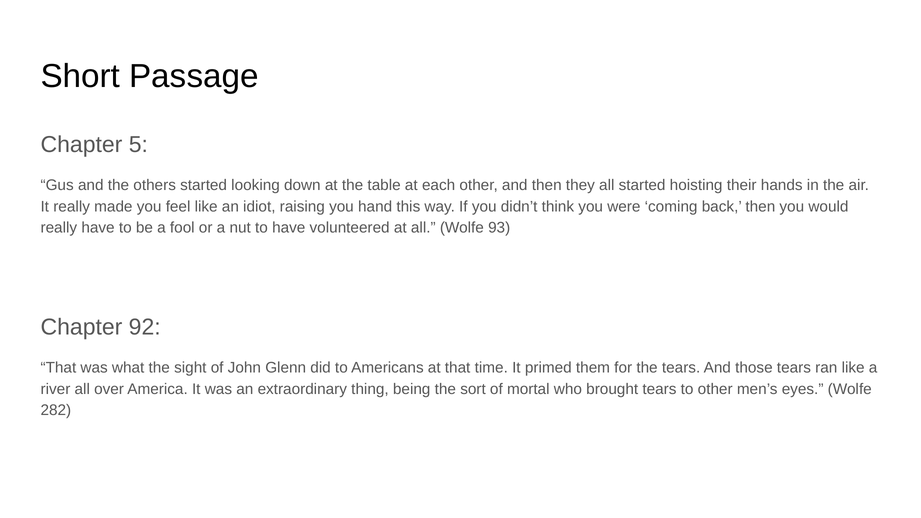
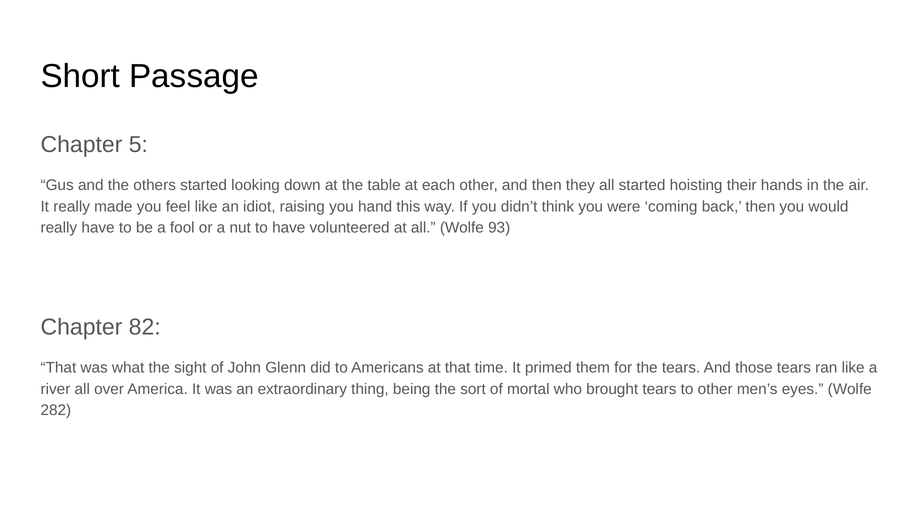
92: 92 -> 82
